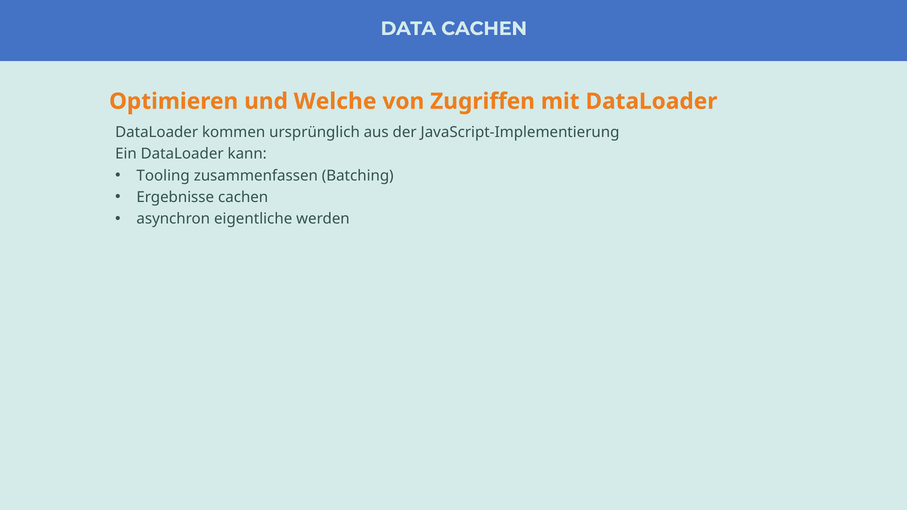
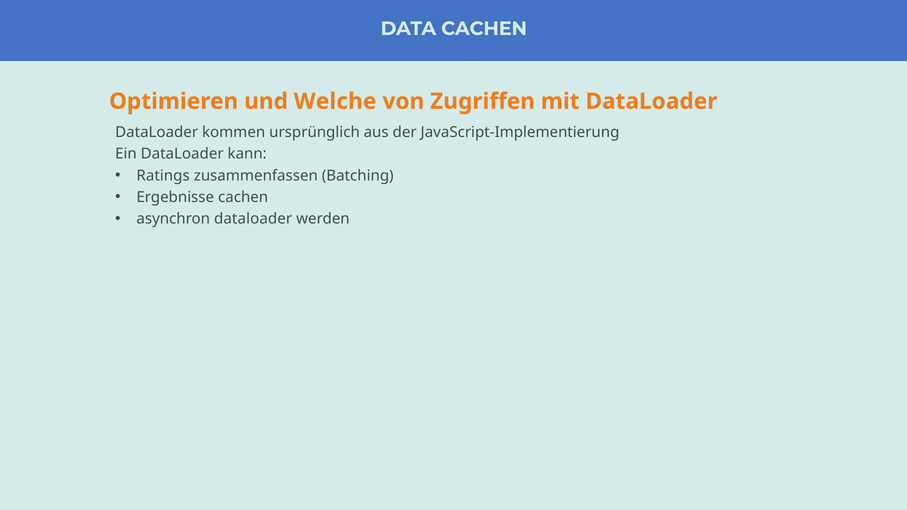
Tooling: Tooling -> Ratings
asynchron eigentliche: eigentliche -> dataloader
